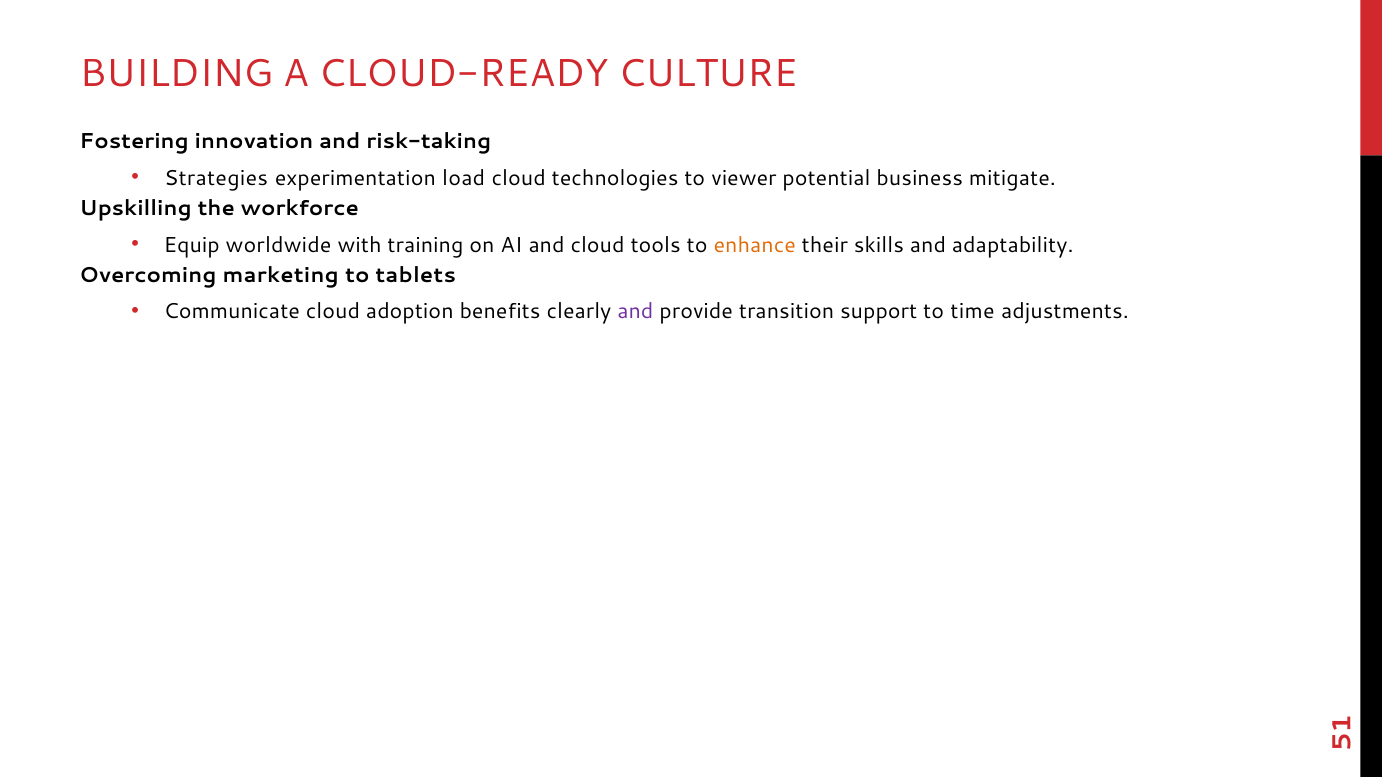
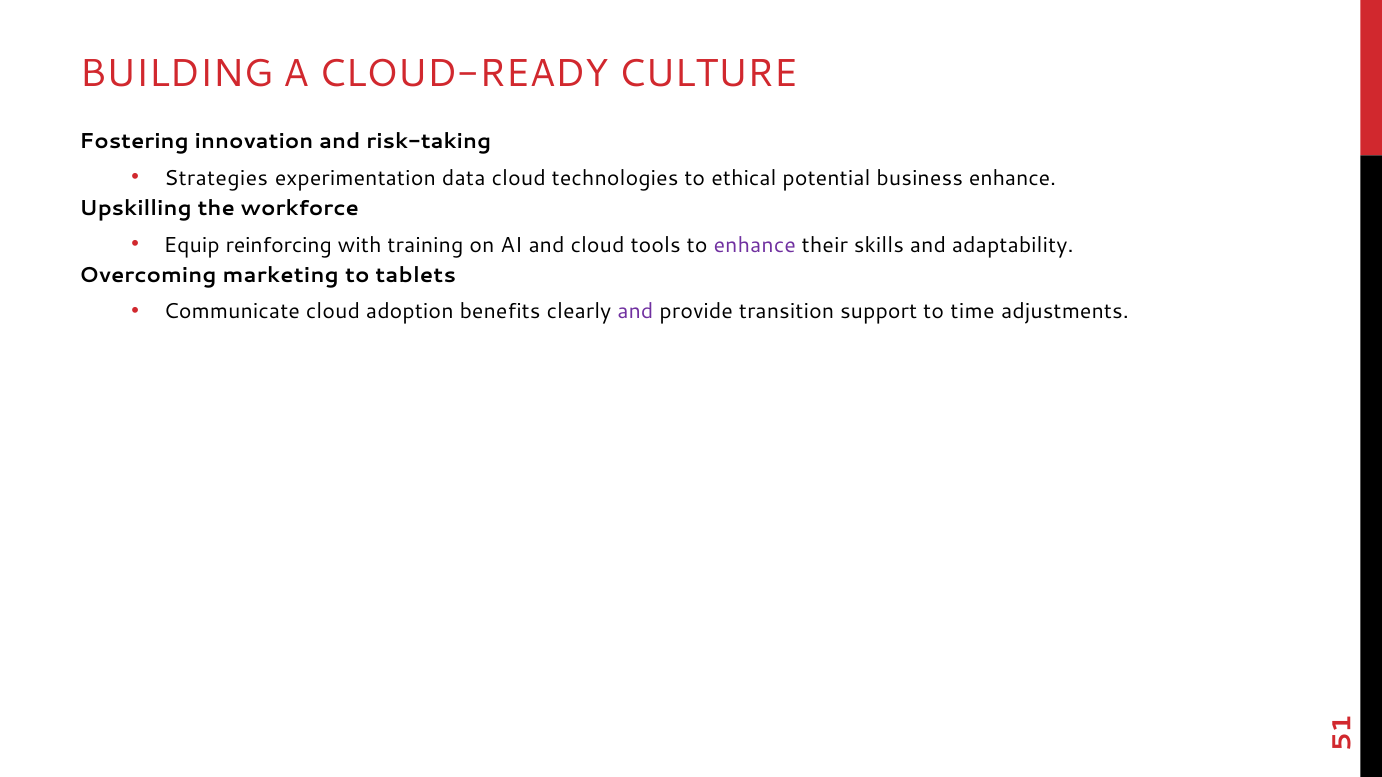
load: load -> data
viewer: viewer -> ethical
business mitigate: mitigate -> enhance
worldwide: worldwide -> reinforcing
enhance at (755, 245) colour: orange -> purple
